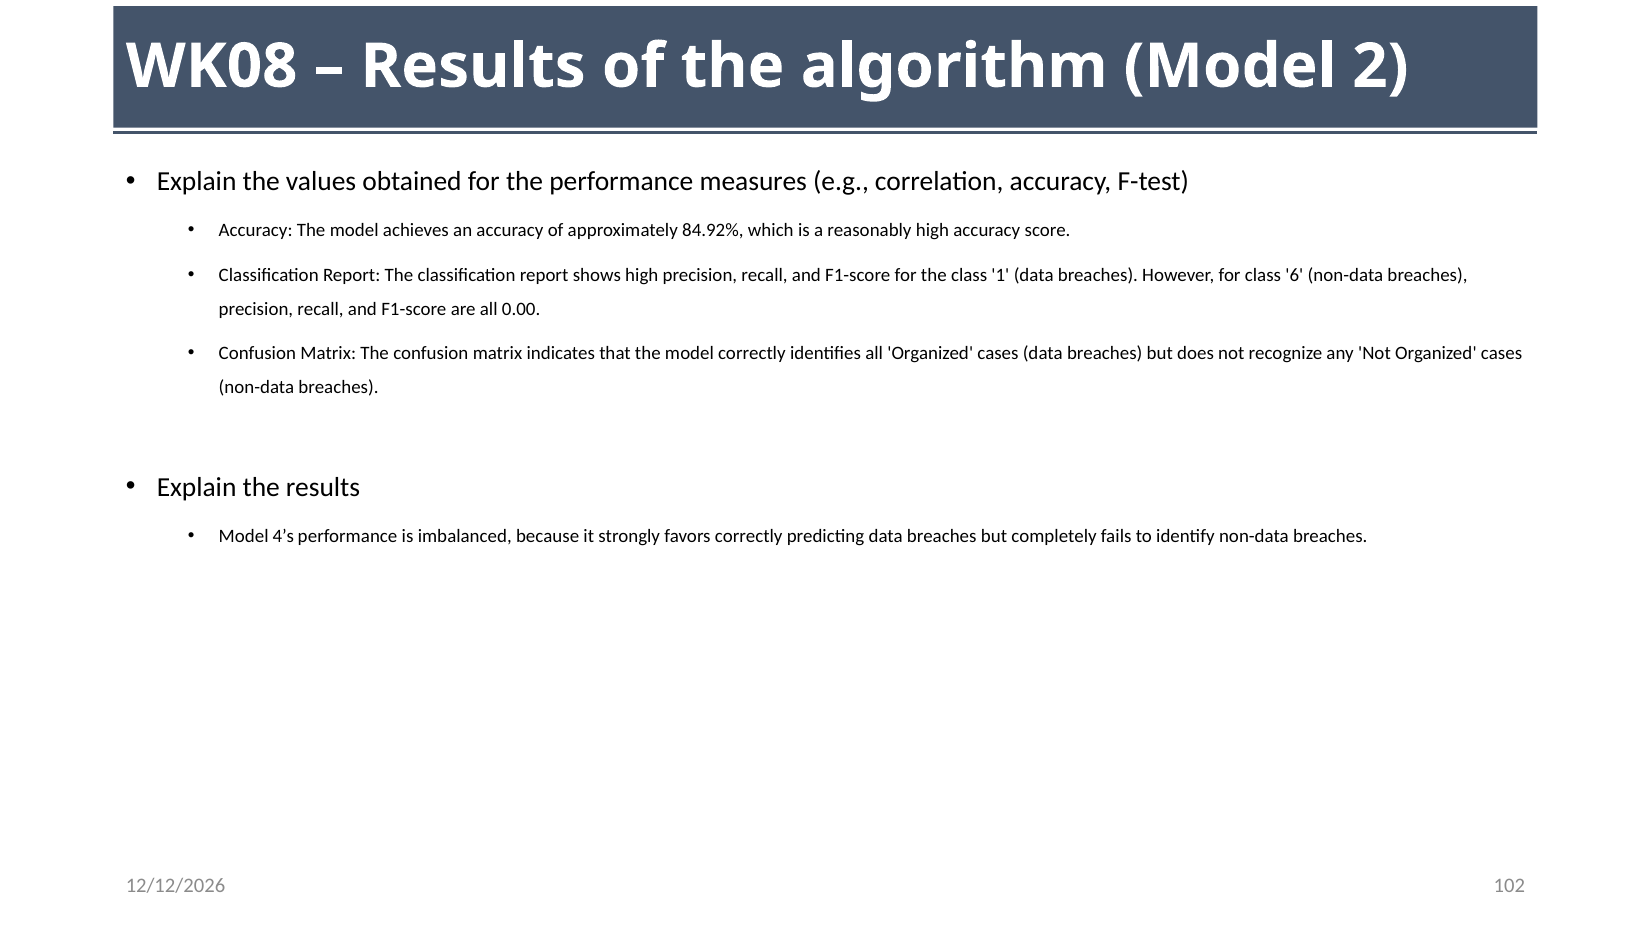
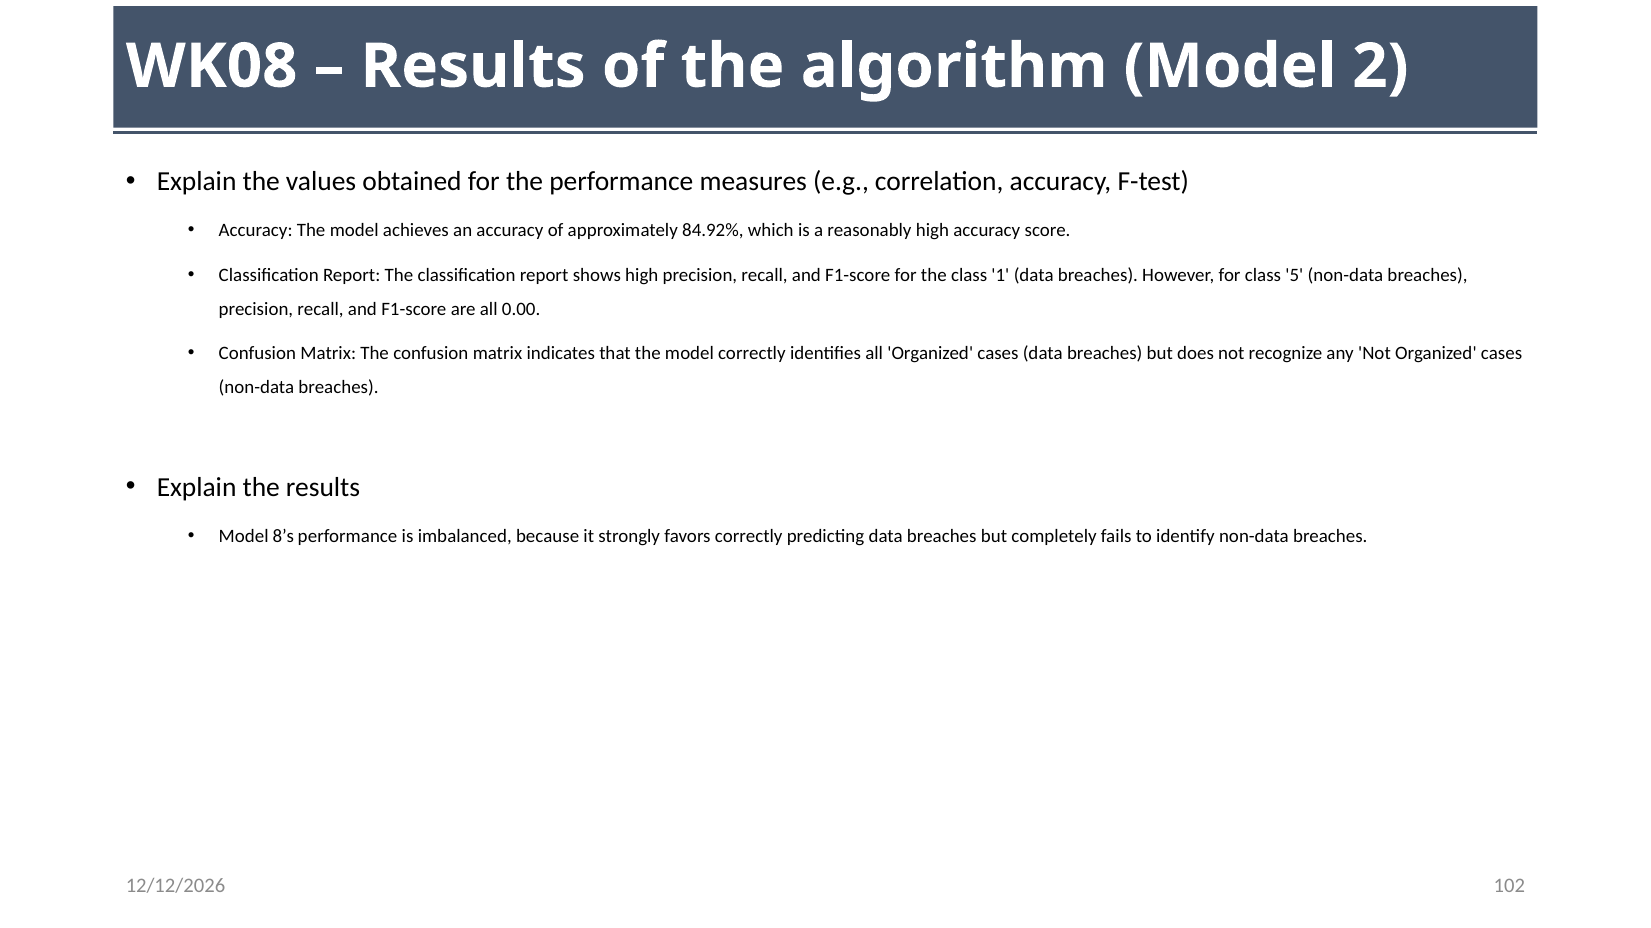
6: 6 -> 5
4’s: 4’s -> 8’s
